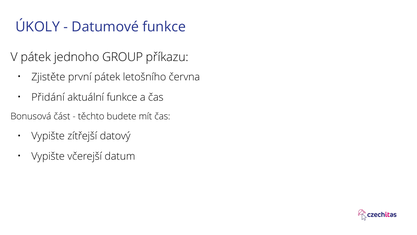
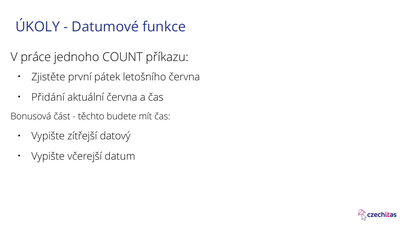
V pátek: pátek -> práce
GROUP: GROUP -> COUNT
aktuální funkce: funkce -> června
